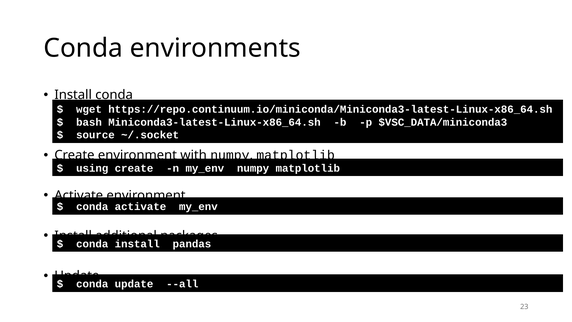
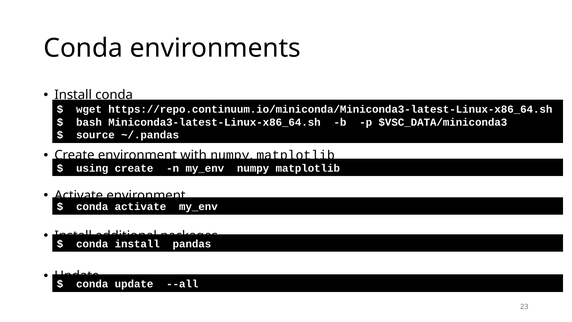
~/.socket: ~/.socket -> ~/.pandas
